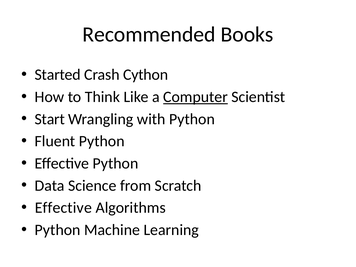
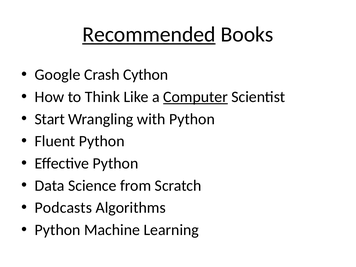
Recommended underline: none -> present
Started: Started -> Google
Effective at (63, 208): Effective -> Podcasts
